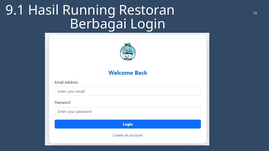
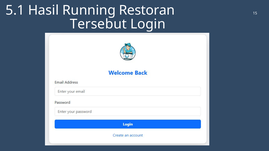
9.1: 9.1 -> 5.1
Berbagai: Berbagai -> Tersebut
